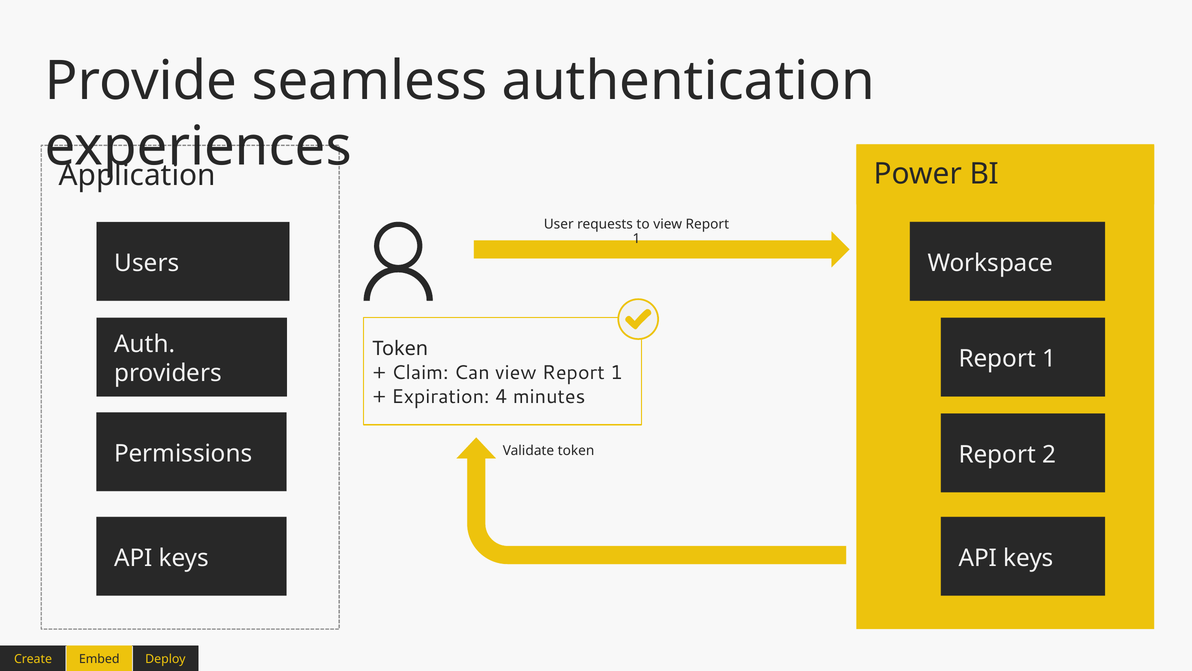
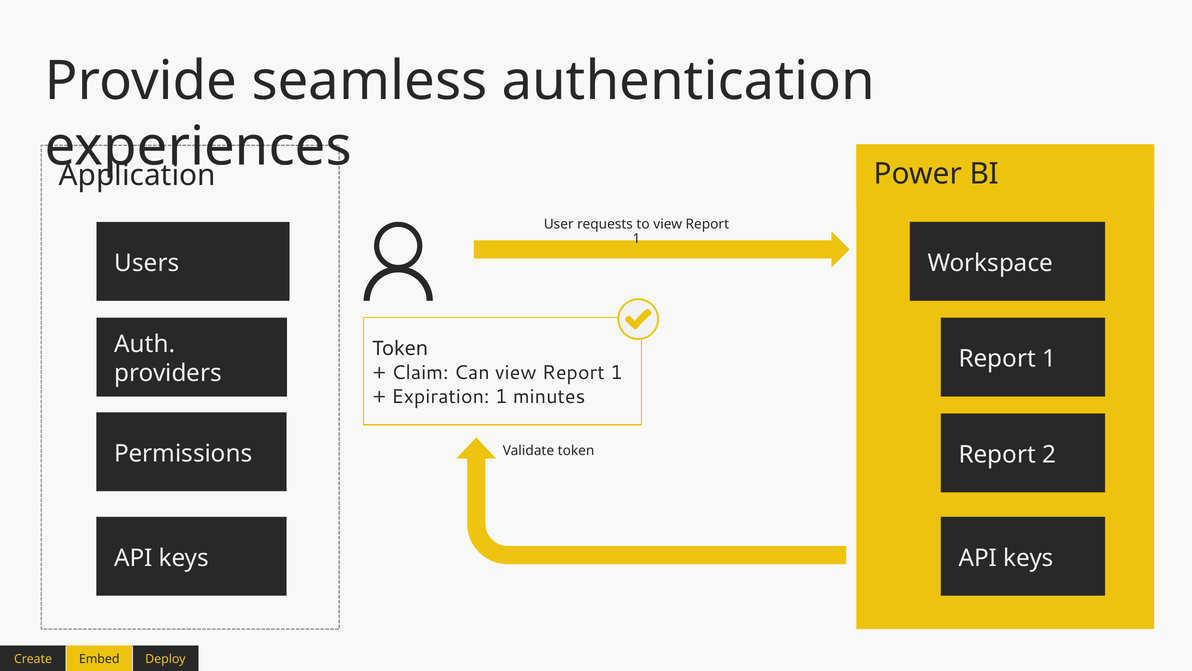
Expiration 4: 4 -> 1
